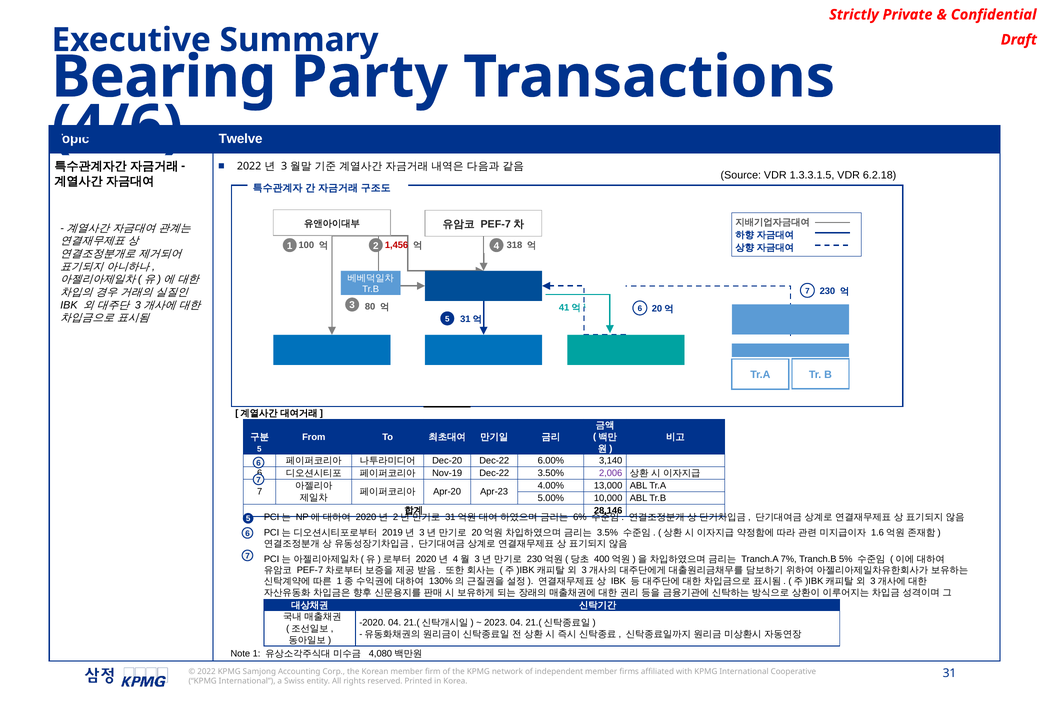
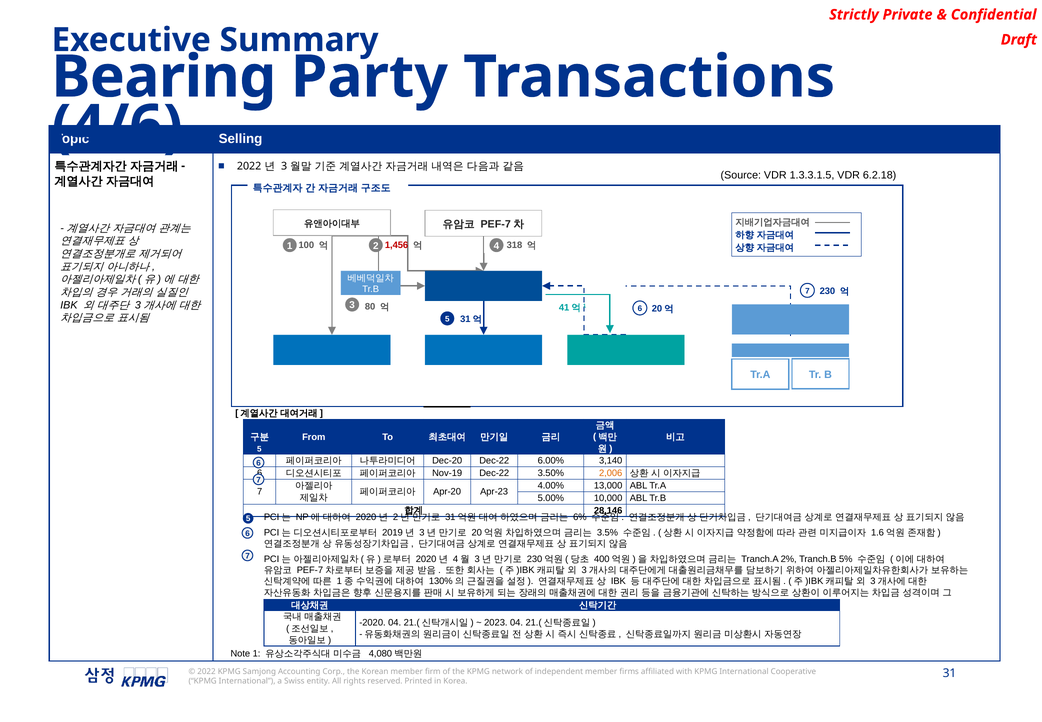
Twelve: Twelve -> Selling
2,006 colour: purple -> orange
7%: 7% -> 2%
